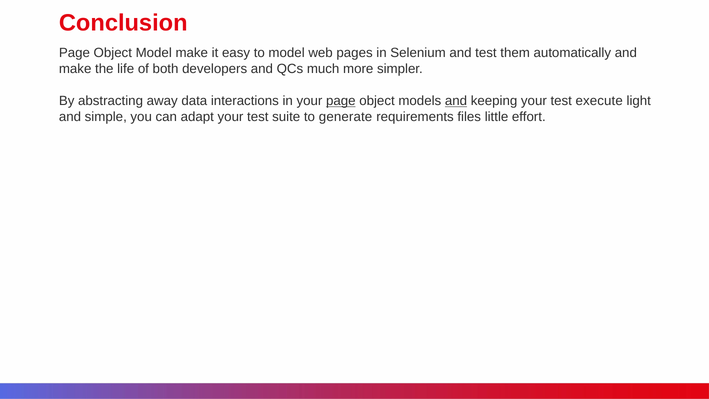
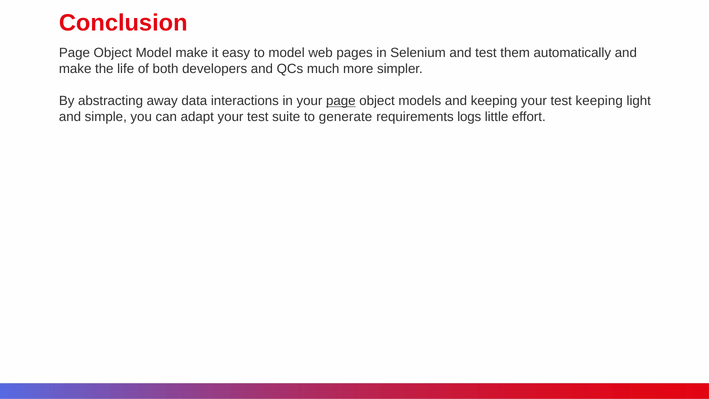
and at (456, 101) underline: present -> none
test execute: execute -> keeping
files: files -> logs
